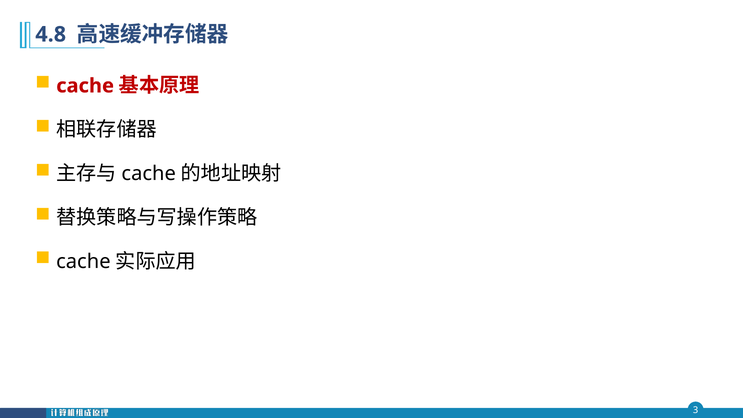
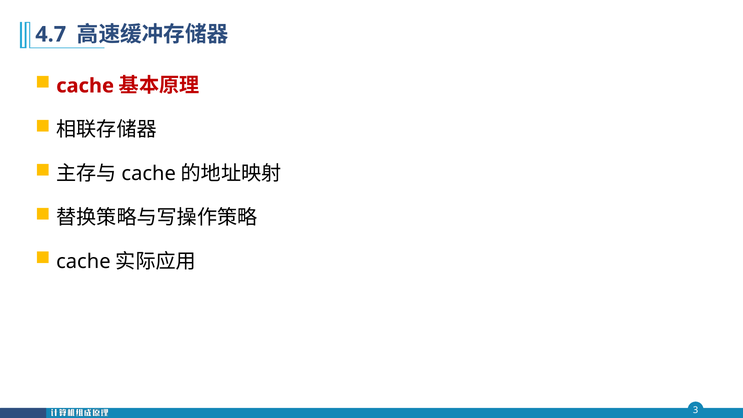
4.8: 4.8 -> 4.7
